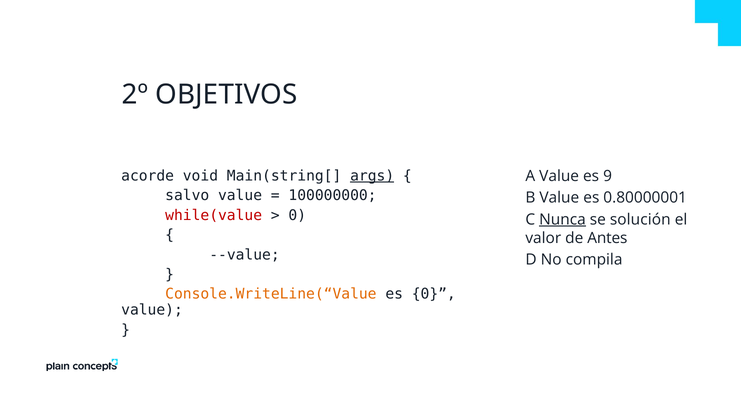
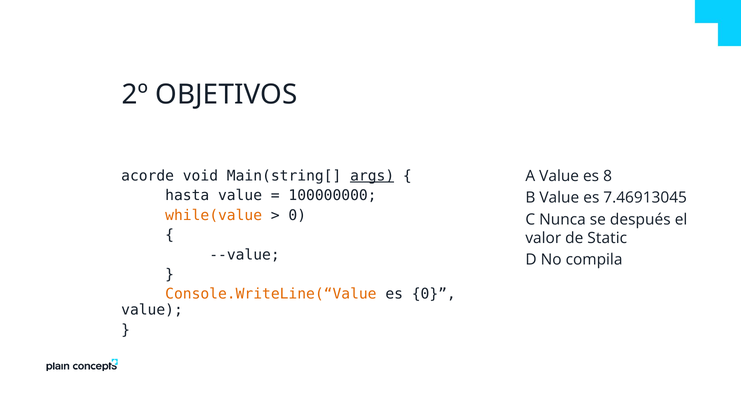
9: 9 -> 8
salvo: salvo -> hasta
0.80000001: 0.80000001 -> 7.46913045
while(value colour: red -> orange
Nunca underline: present -> none
solución: solución -> después
Antes: Antes -> Static
